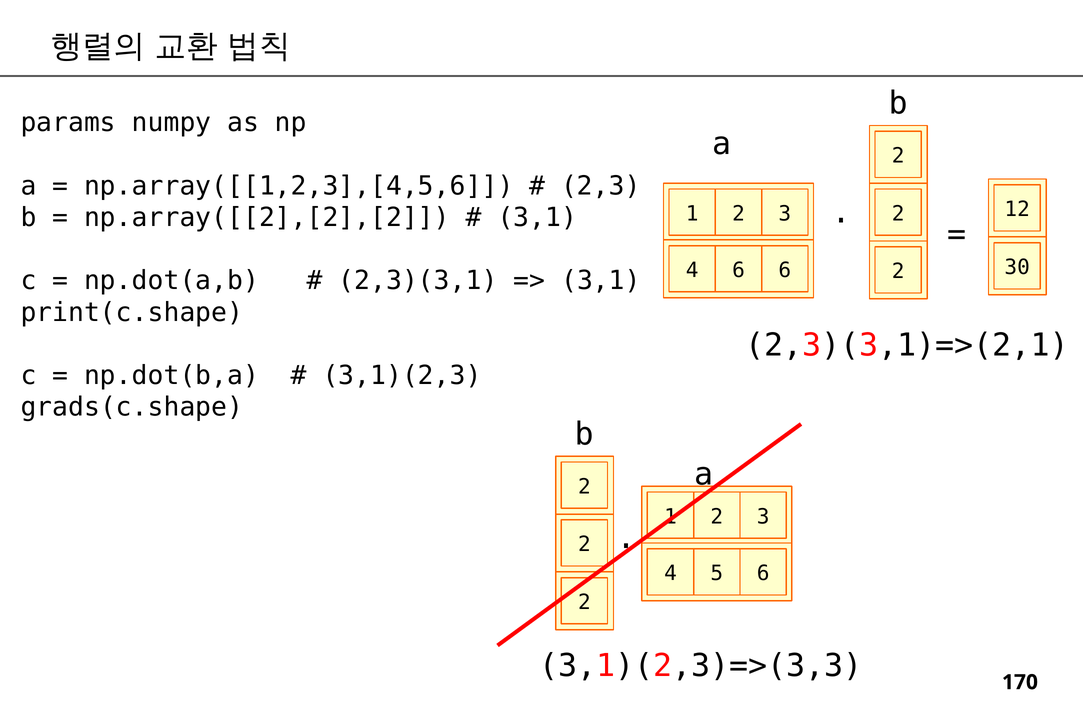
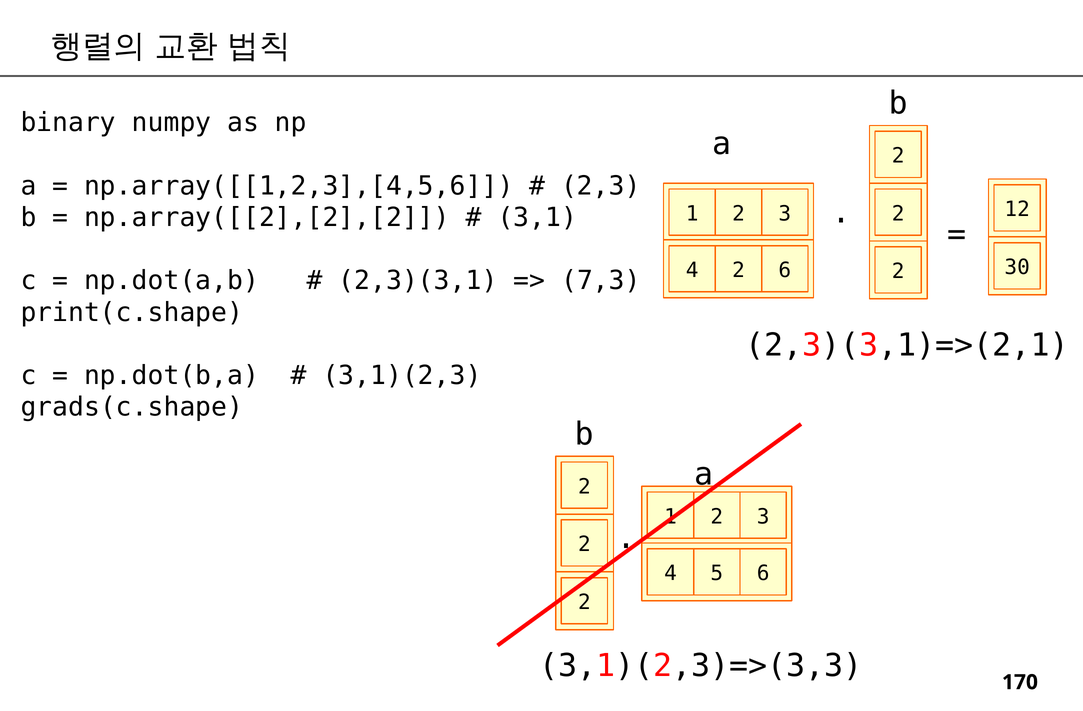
params: params -> binary
4 6: 6 -> 2
3,1 at (601, 281): 3,1 -> 7,3
